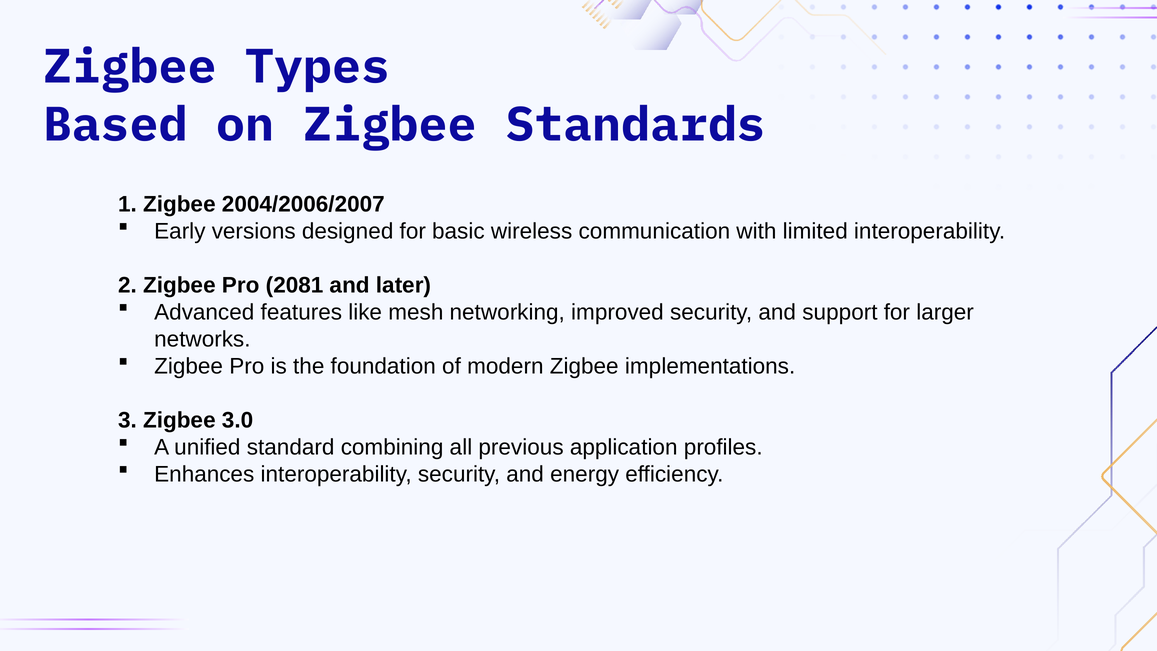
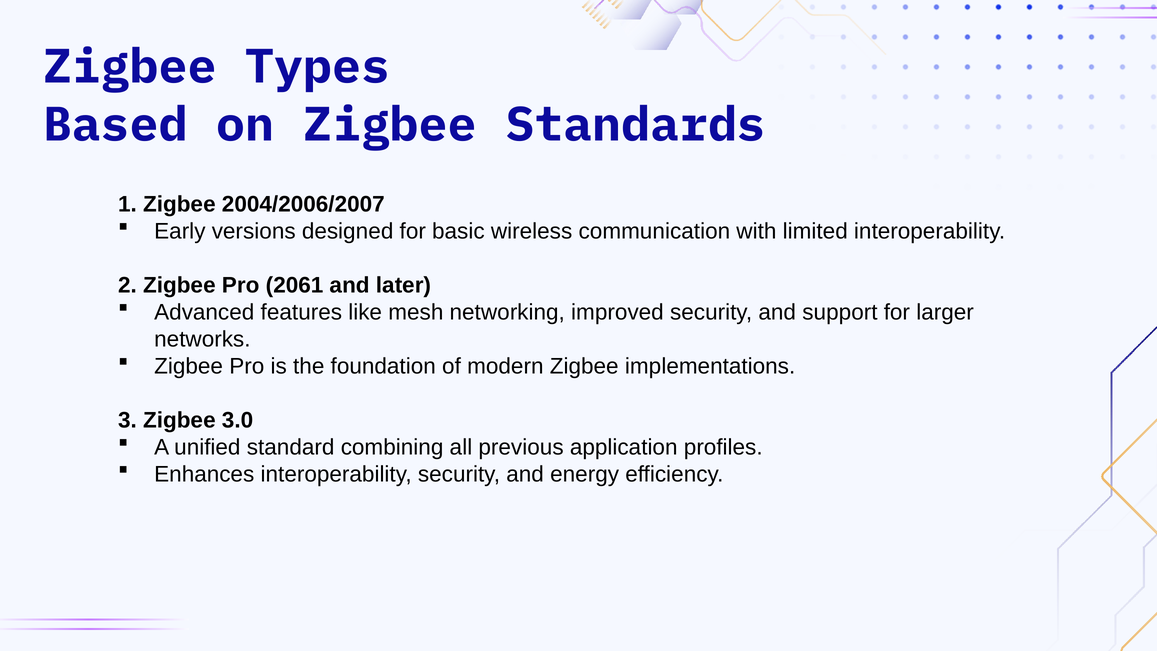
2081: 2081 -> 2061
